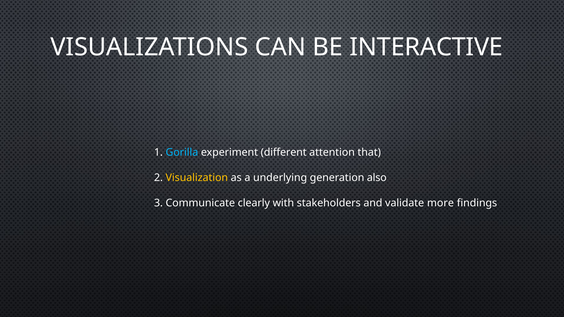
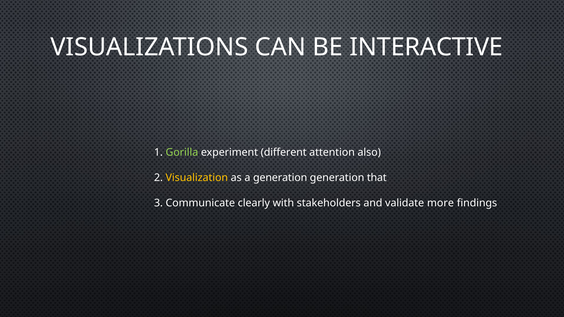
Gorilla colour: light blue -> light green
that: that -> also
a underlying: underlying -> generation
also: also -> that
